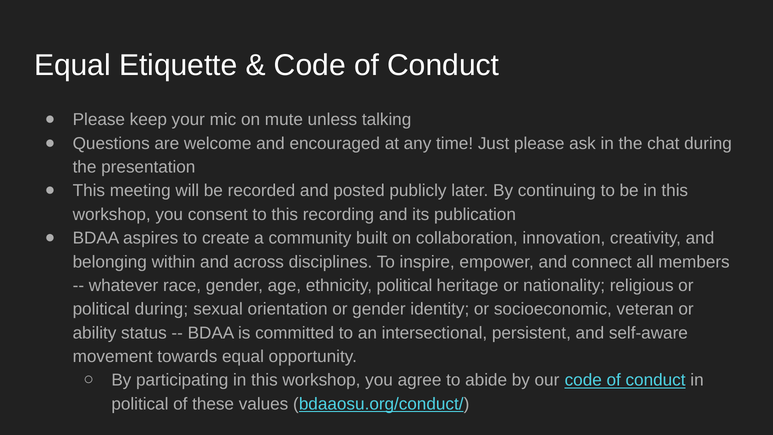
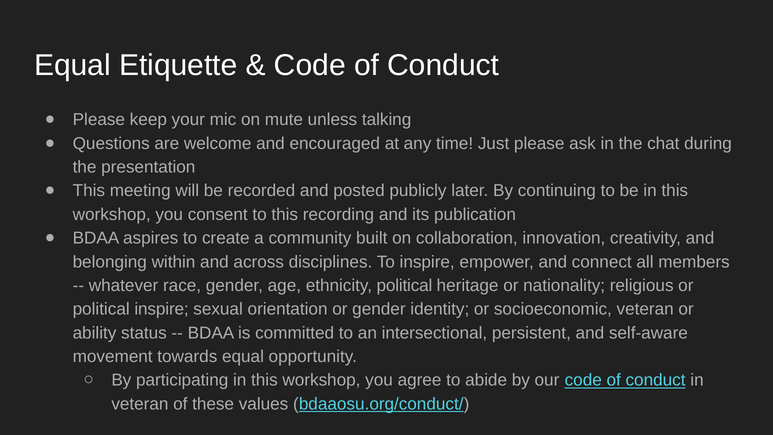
political during: during -> inspire
political at (140, 404): political -> veteran
